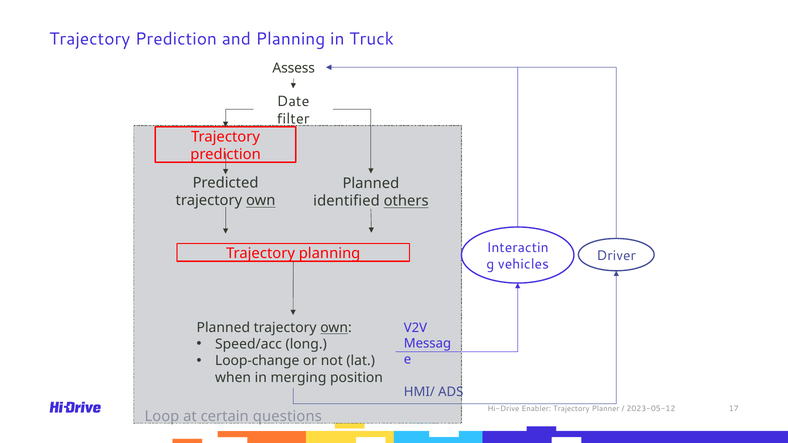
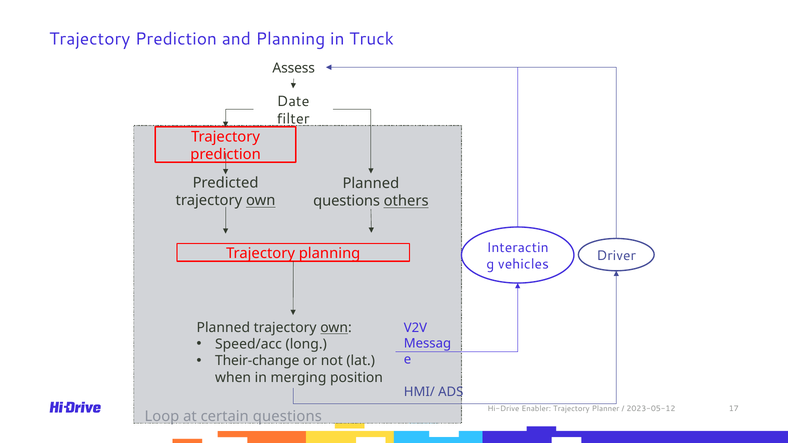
identified at (347, 201): identified -> questions
Loop-change: Loop-change -> Their-change
